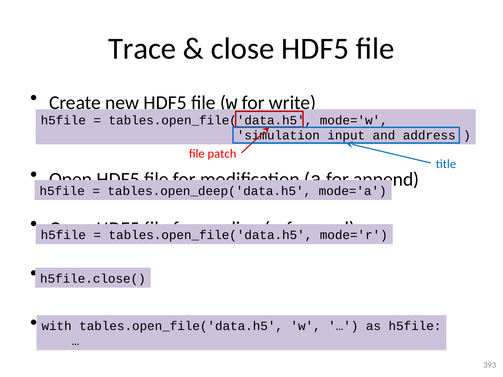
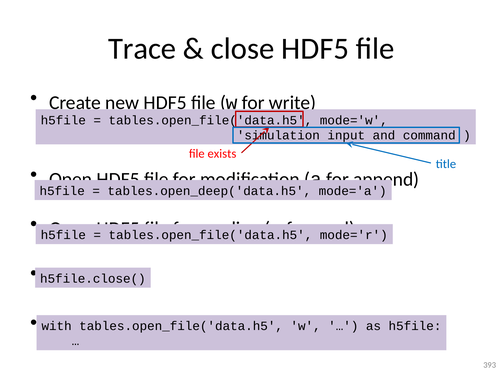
address: address -> command
patch: patch -> exists
